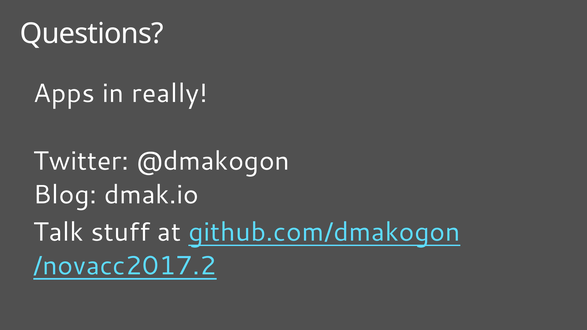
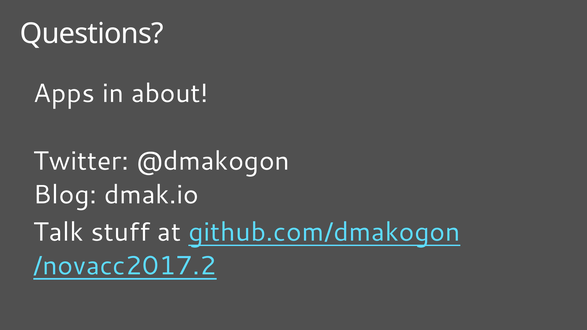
really: really -> about
